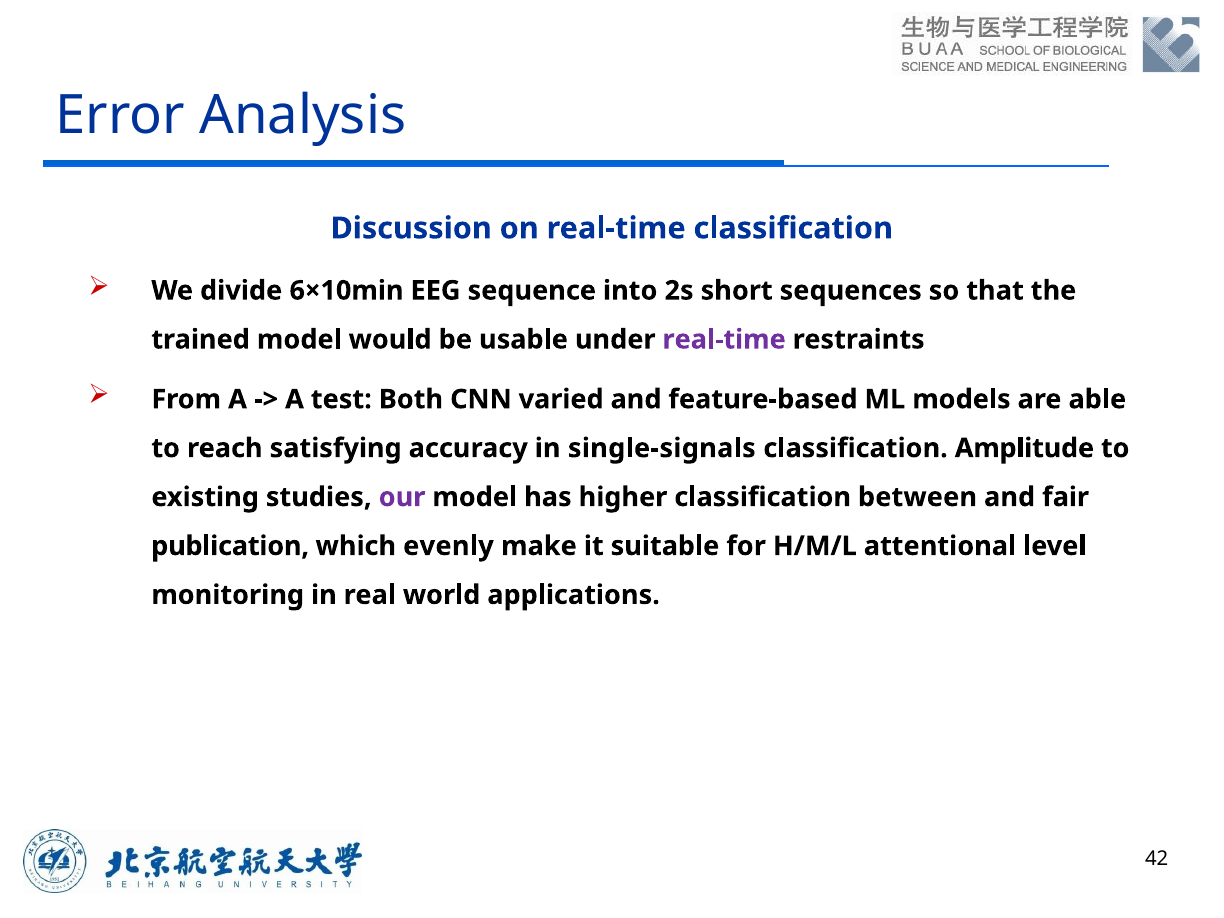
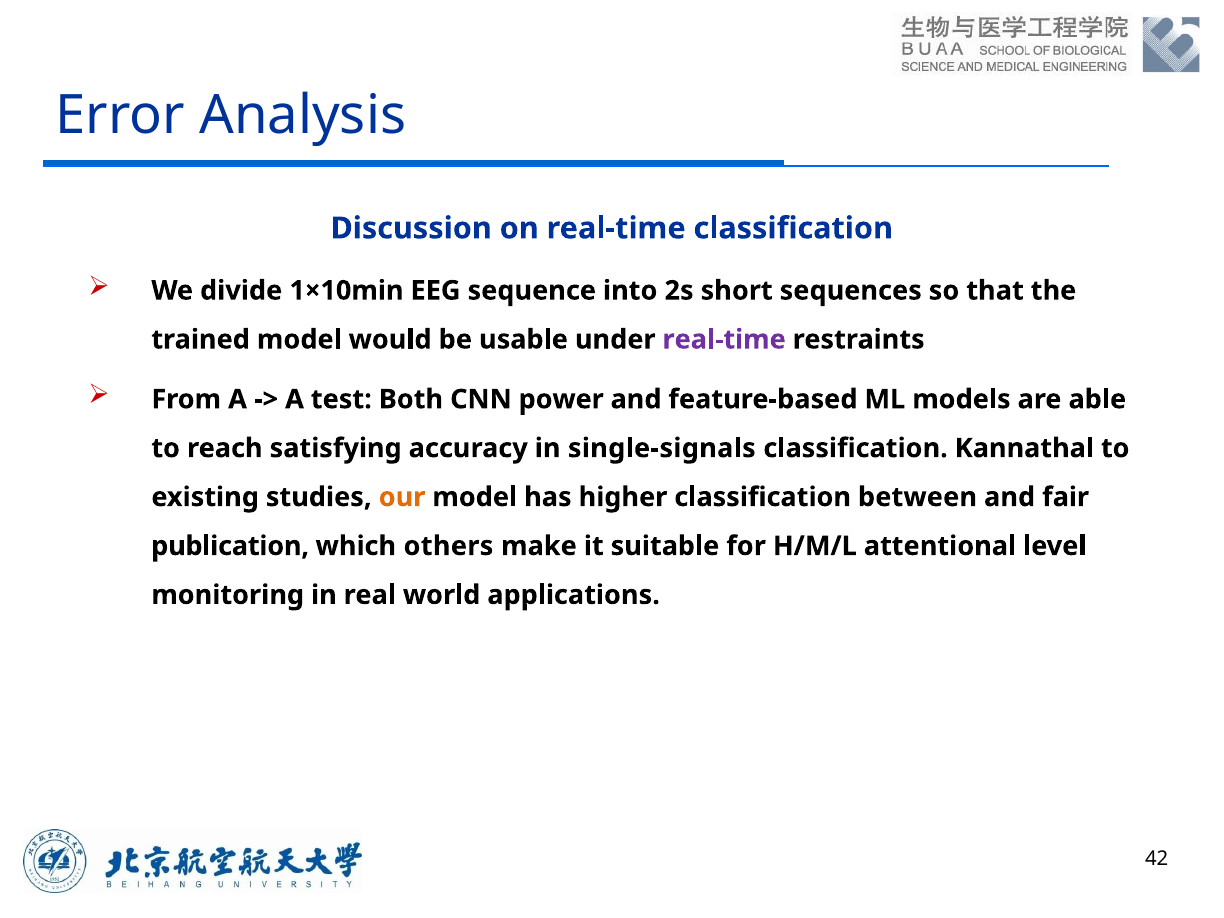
6×10min: 6×10min -> 1×10min
varied: varied -> power
Amplitude: Amplitude -> Kannathal
our colour: purple -> orange
evenly: evenly -> others
